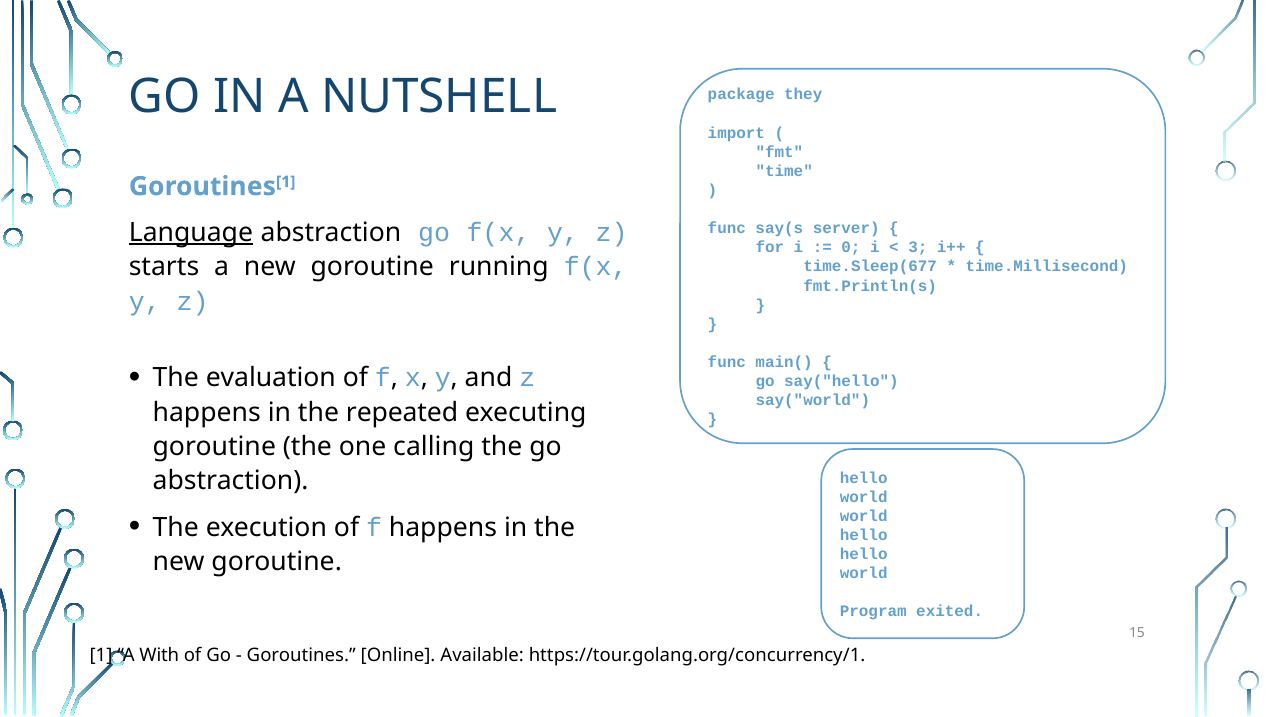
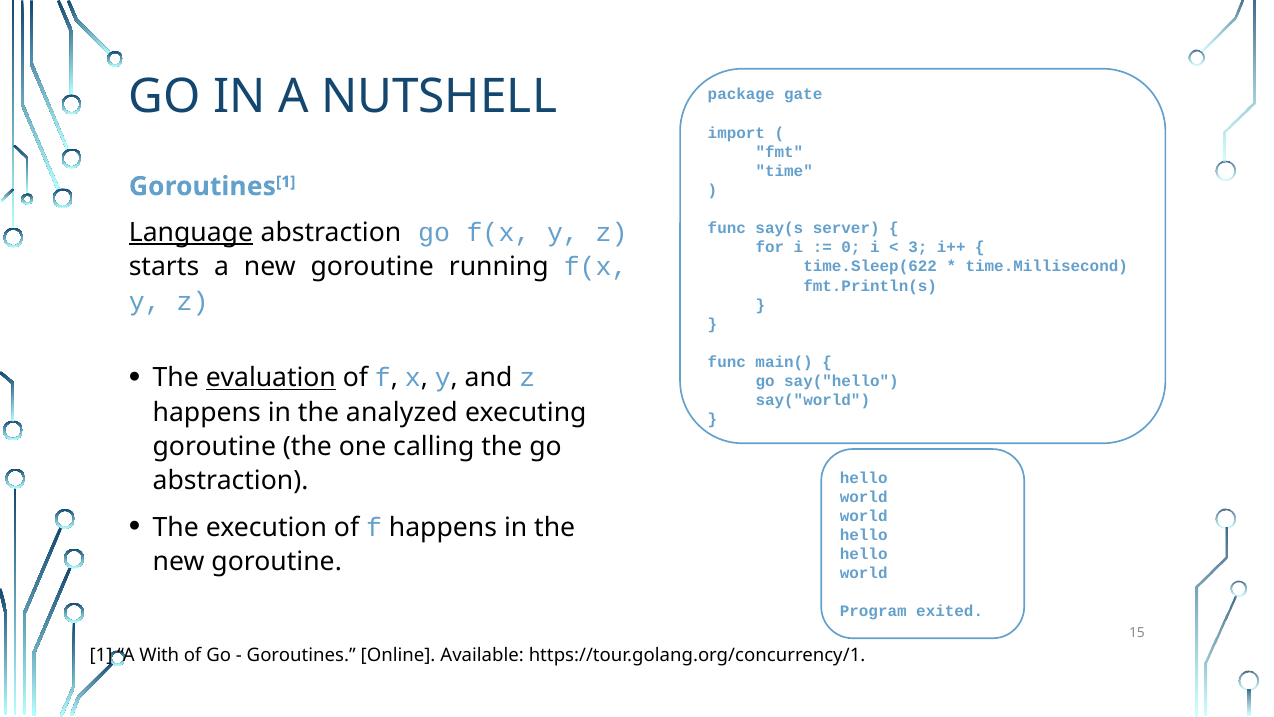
they: they -> gate
time.Sleep(677: time.Sleep(677 -> time.Sleep(622
evaluation underline: none -> present
repeated: repeated -> analyzed
